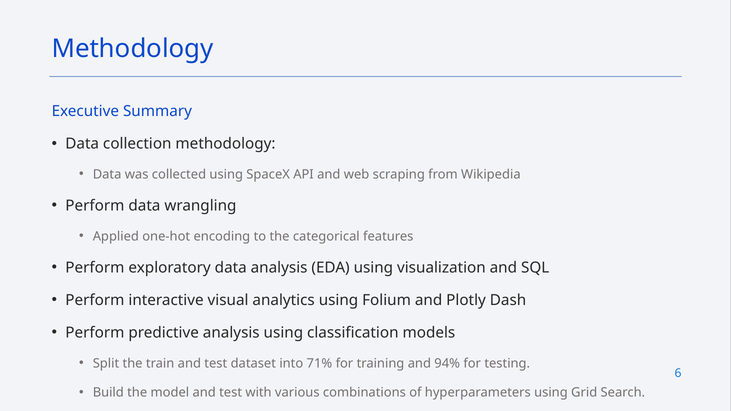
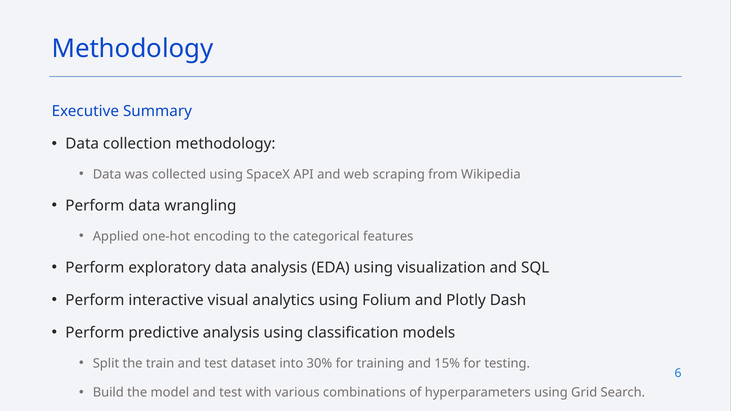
71%: 71% -> 30%
94%: 94% -> 15%
